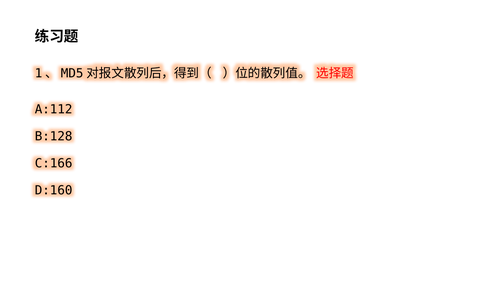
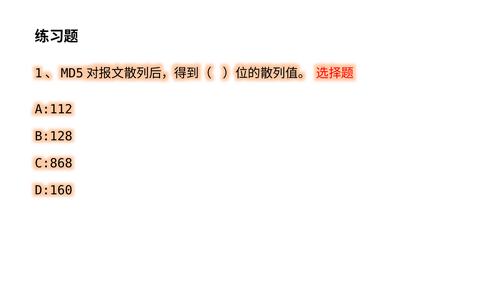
C:166: C:166 -> C:868
